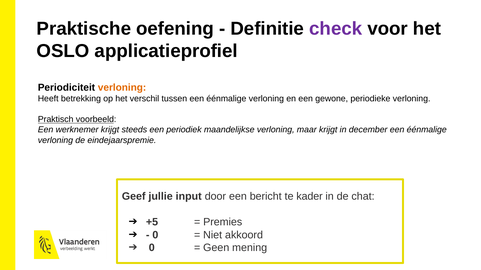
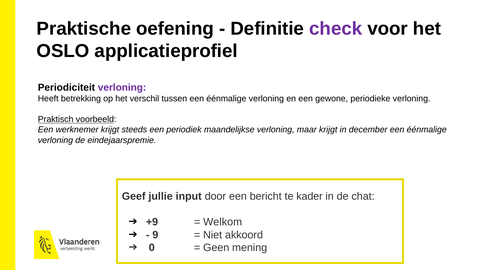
verloning at (122, 88) colour: orange -> purple
+5: +5 -> +9
Premies: Premies -> Welkom
0 at (155, 235): 0 -> 9
